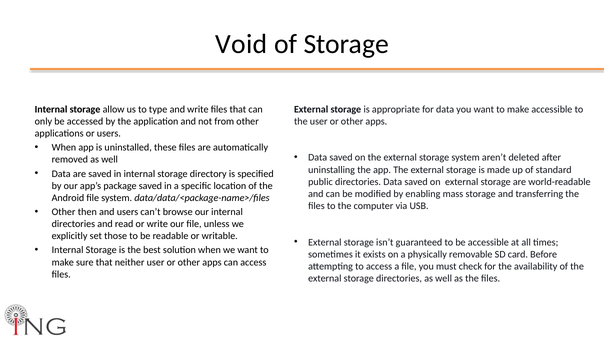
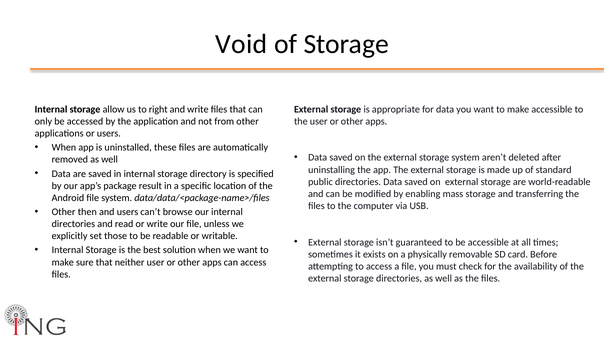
type: type -> right
package saved: saved -> result
